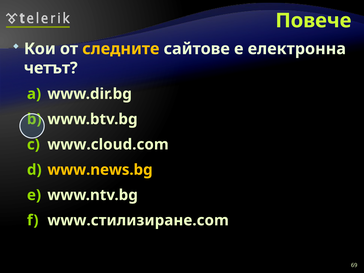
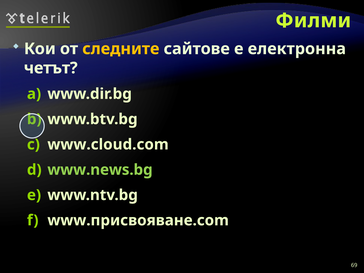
Повече: Повече -> Филми
www.news.bg colour: yellow -> light green
www.стилизиране.com: www.стилизиране.com -> www.присвояване.com
